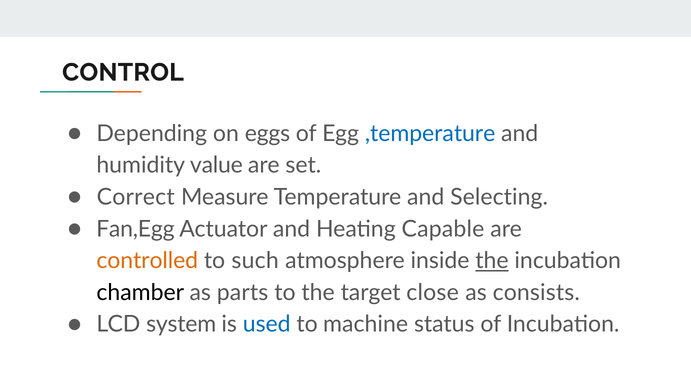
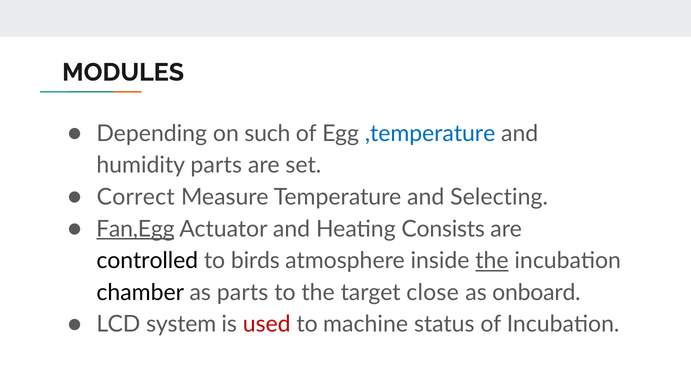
CONTROL: CONTROL -> MODULES
eggs: eggs -> such
humidity value: value -> parts
Fan,Egg underline: none -> present
Capable: Capable -> Consists
controlled colour: orange -> black
such: such -> birds
consists: consists -> onboard
used colour: blue -> red
